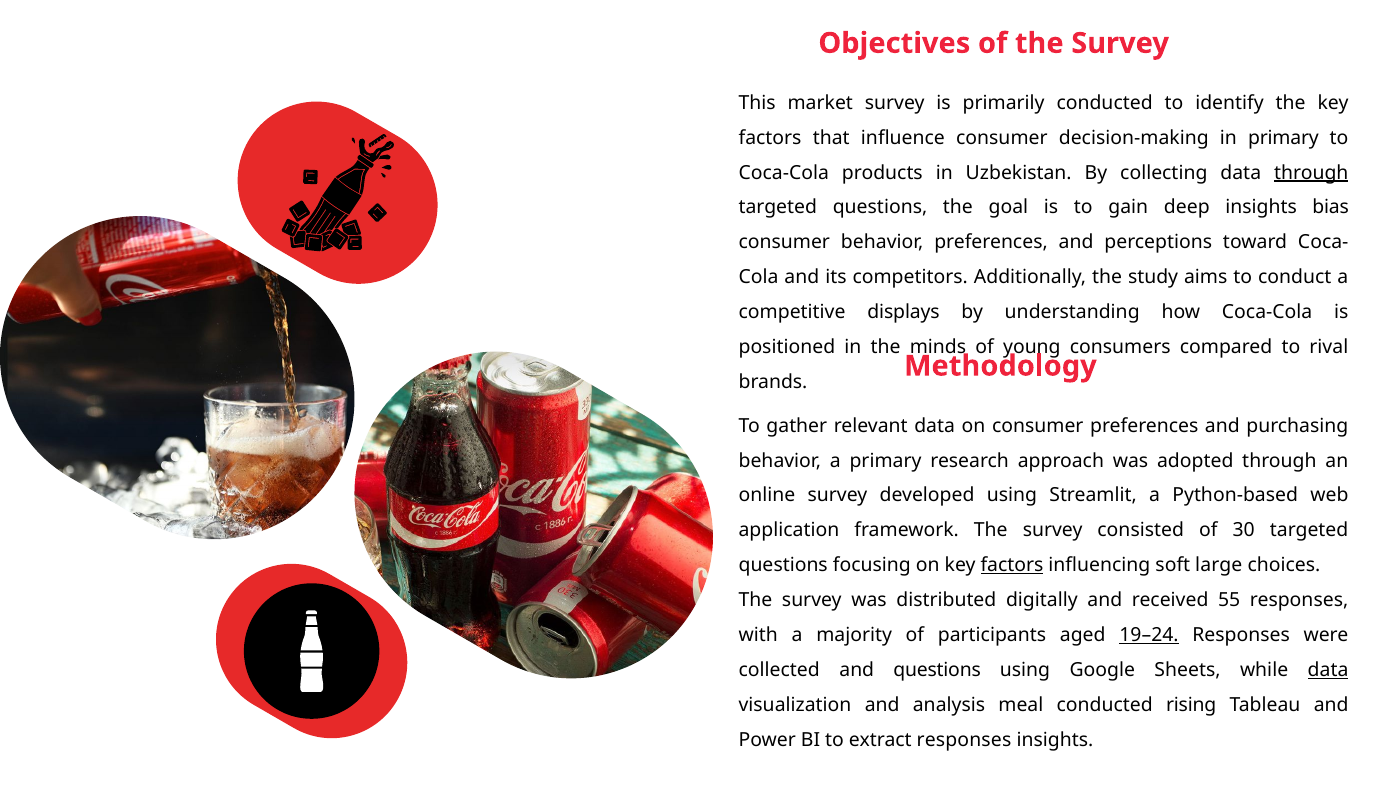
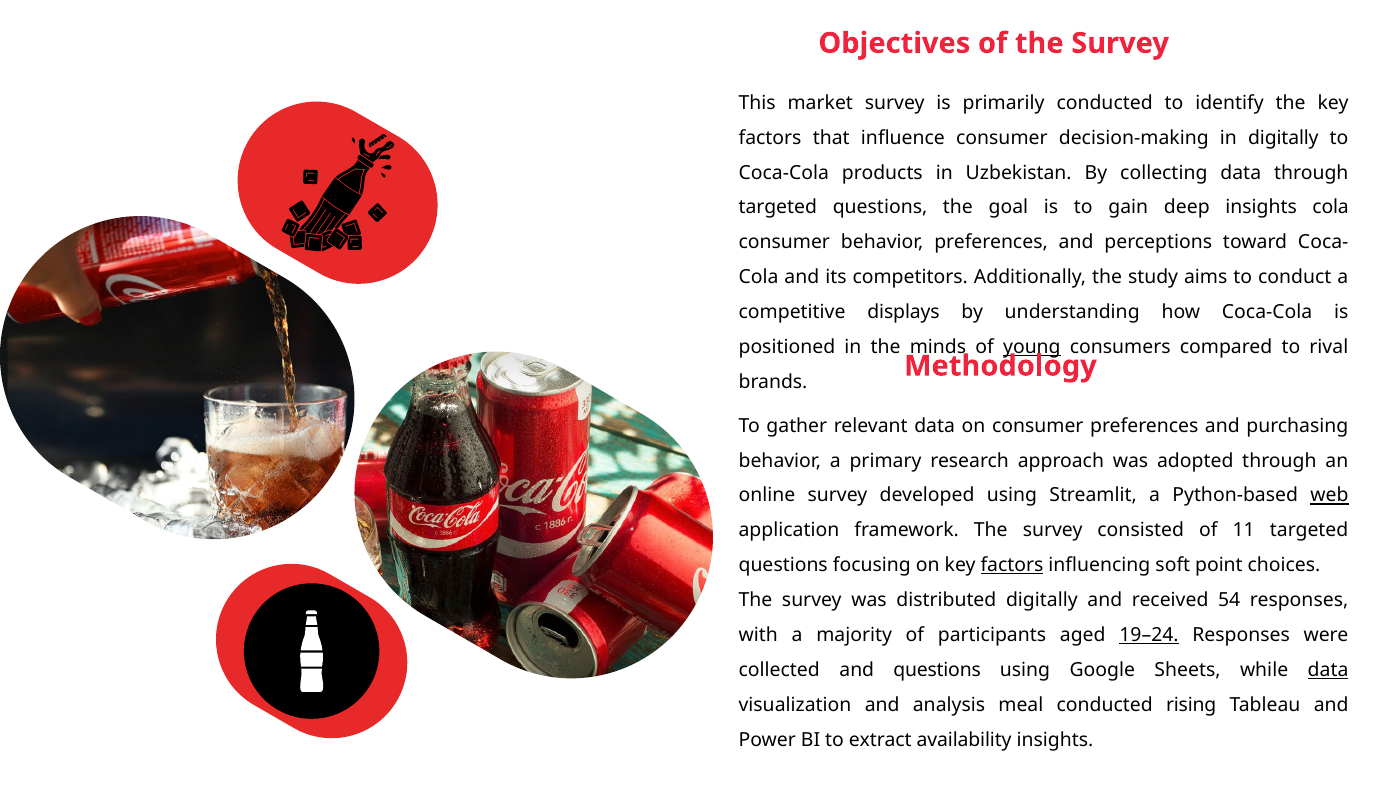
in primary: primary -> digitally
through at (1311, 173) underline: present -> none
insights bias: bias -> cola
young underline: none -> present
web underline: none -> present
30: 30 -> 11
large: large -> point
55: 55 -> 54
extract responses: responses -> availability
